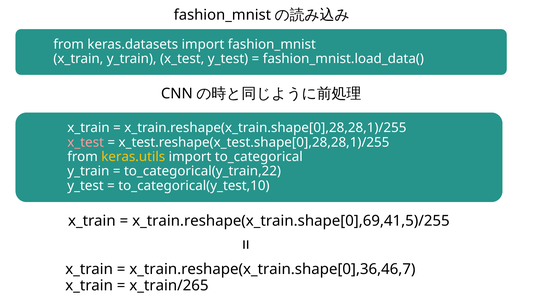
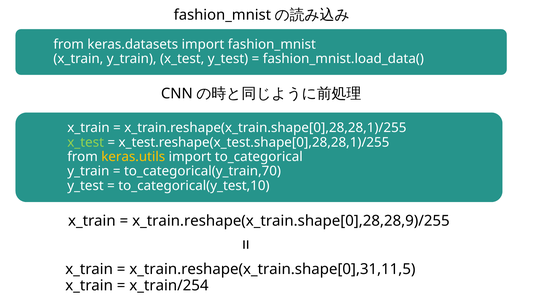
x_test at (86, 143) colour: pink -> light green
to_categorical(y_train,22: to_categorical(y_train,22 -> to_categorical(y_train,70
x_train.reshape(x_train.shape[0],69,41,5)/255: x_train.reshape(x_train.shape[0],69,41,5)/255 -> x_train.reshape(x_train.shape[0],28,28,9)/255
x_train.reshape(x_train.shape[0],36,46,7: x_train.reshape(x_train.shape[0],36,46,7 -> x_train.reshape(x_train.shape[0],31,11,5
x_train/265: x_train/265 -> x_train/254
